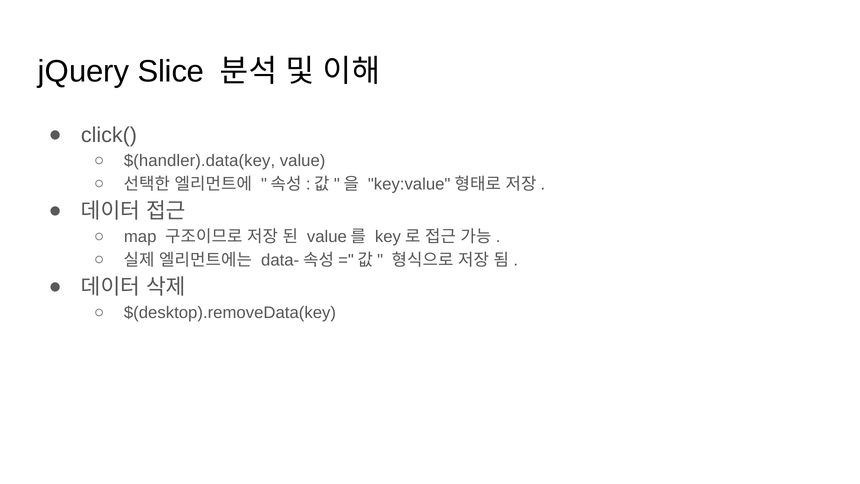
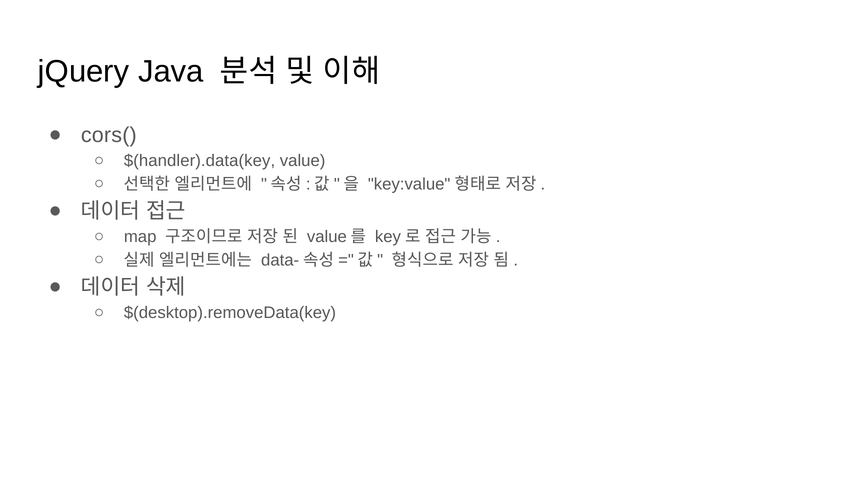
Slice: Slice -> Java
click(: click( -> cors(
